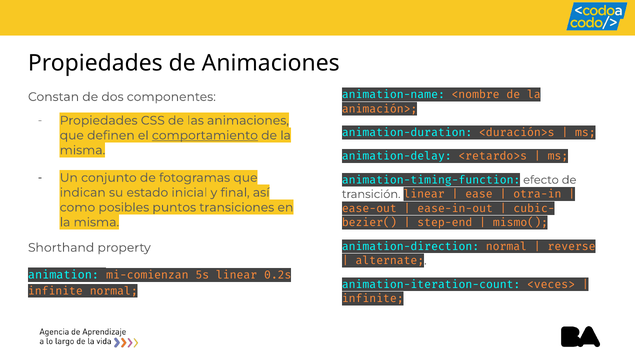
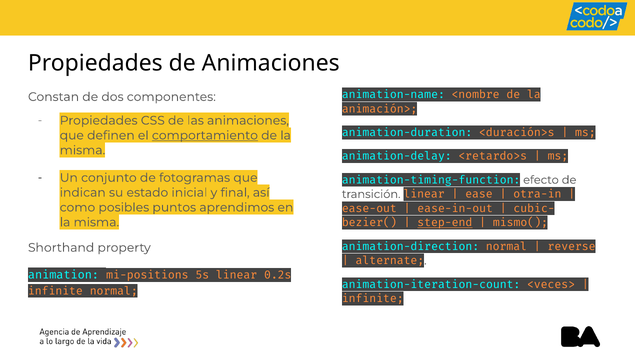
transiciones: transiciones -> aprendimos
step-end underline: none -> present
mi-comienzan: mi-comienzan -> mi-positions
